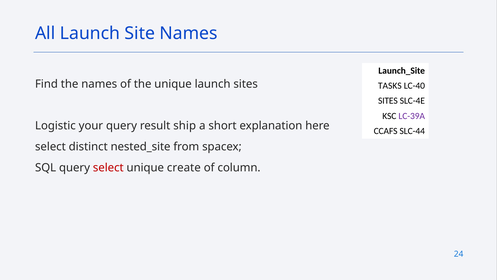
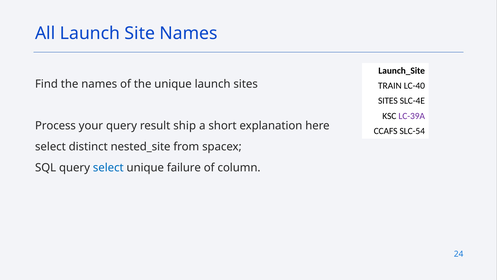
TASKS: TASKS -> TRAIN
Logistic: Logistic -> Process
SLC-44: SLC-44 -> SLC-54
select at (108, 167) colour: red -> blue
create: create -> failure
